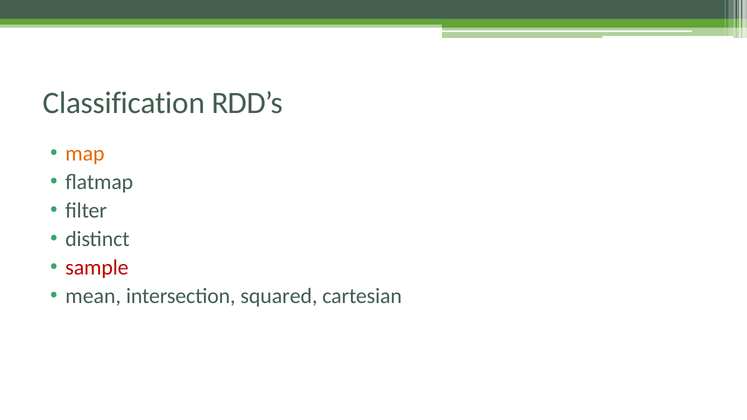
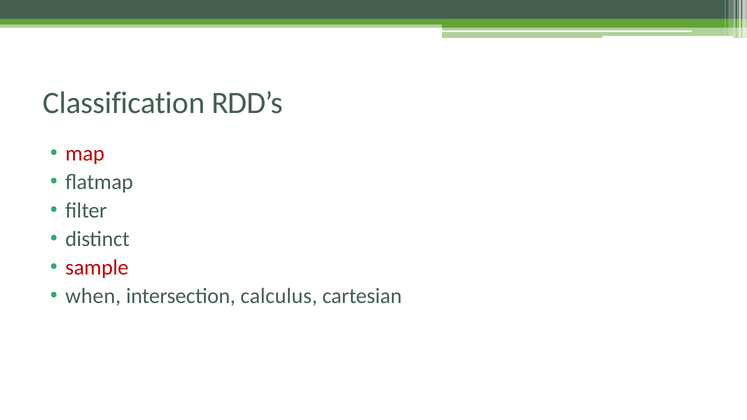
map colour: orange -> red
mean: mean -> when
squared: squared -> calculus
